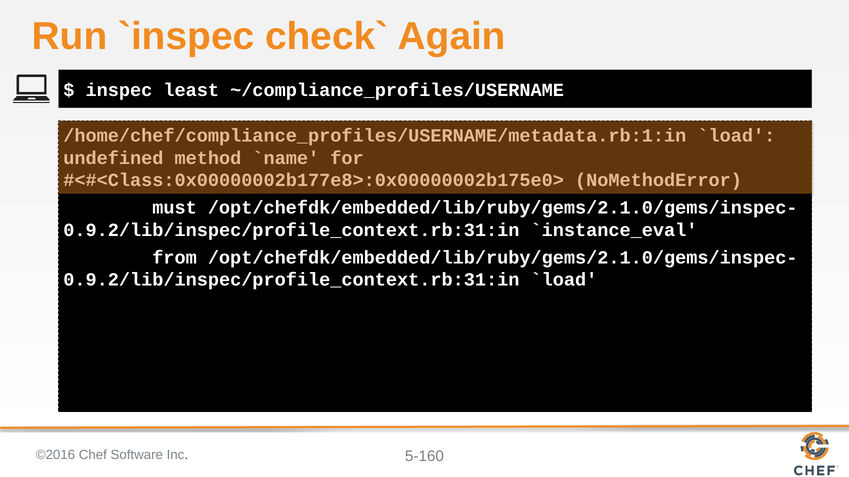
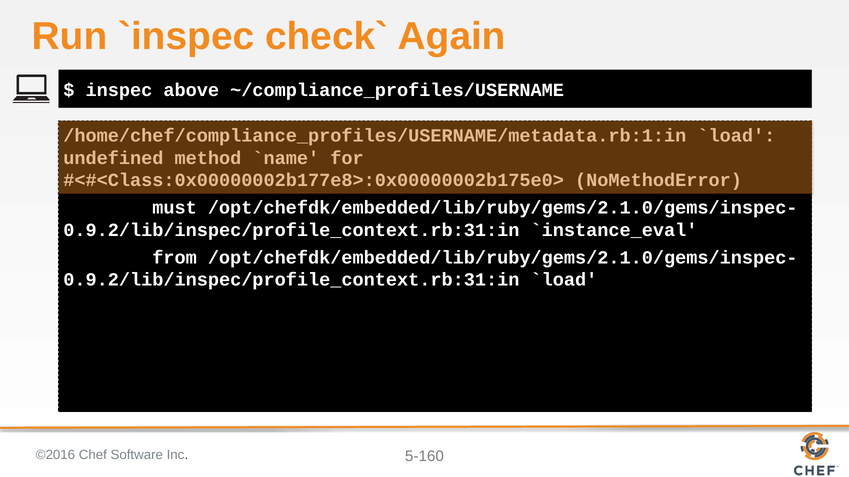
least: least -> above
